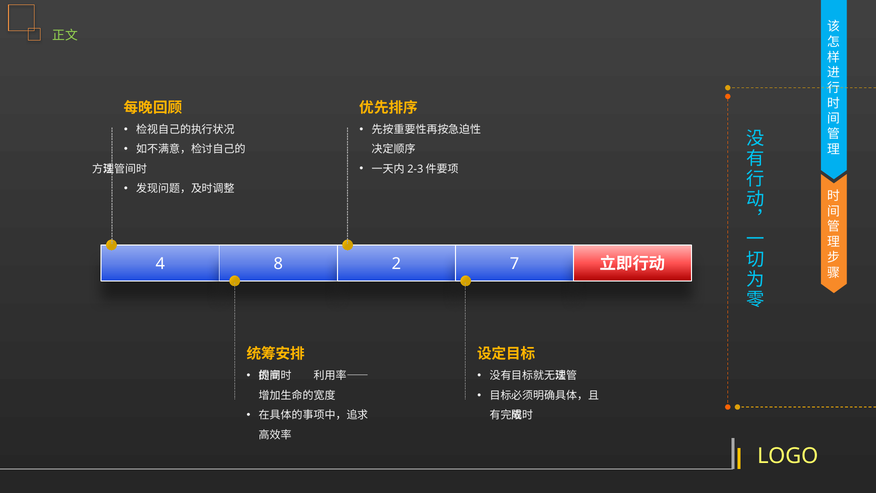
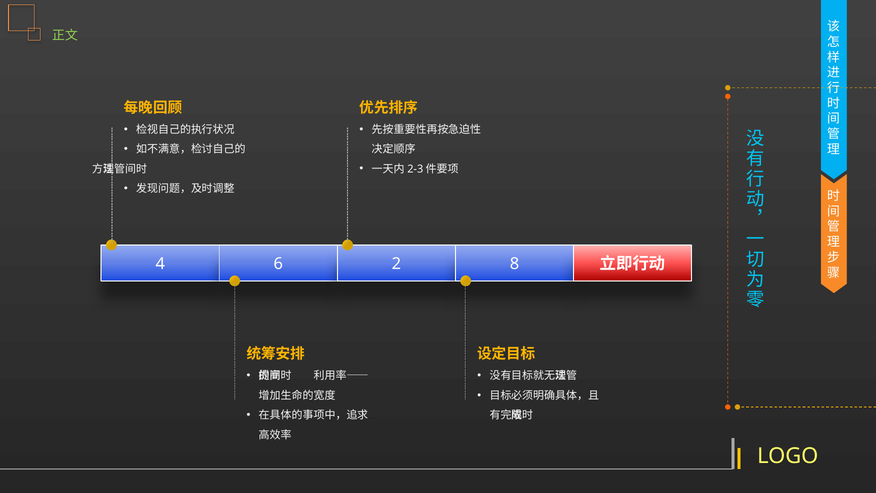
8: 8 -> 6
7: 7 -> 8
